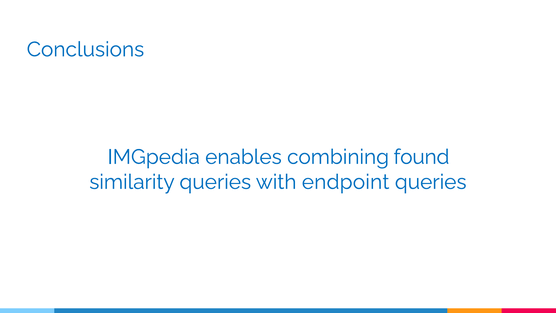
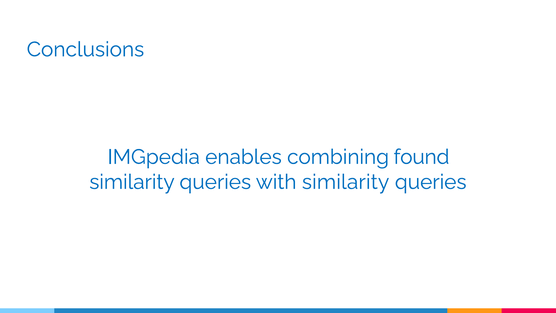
with endpoint: endpoint -> similarity
